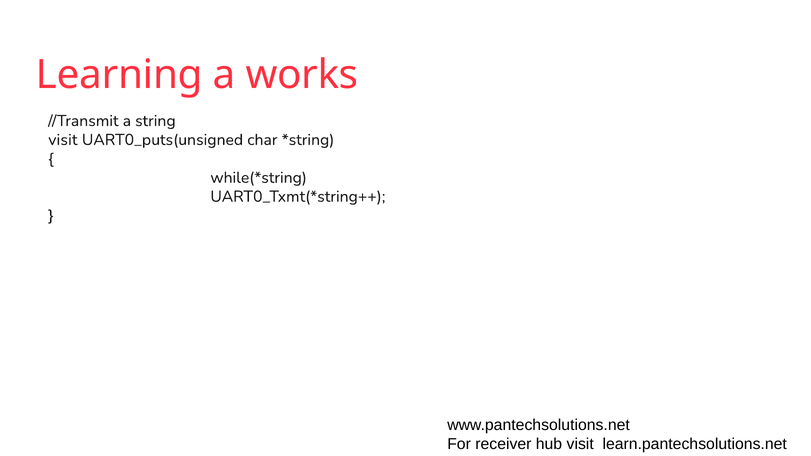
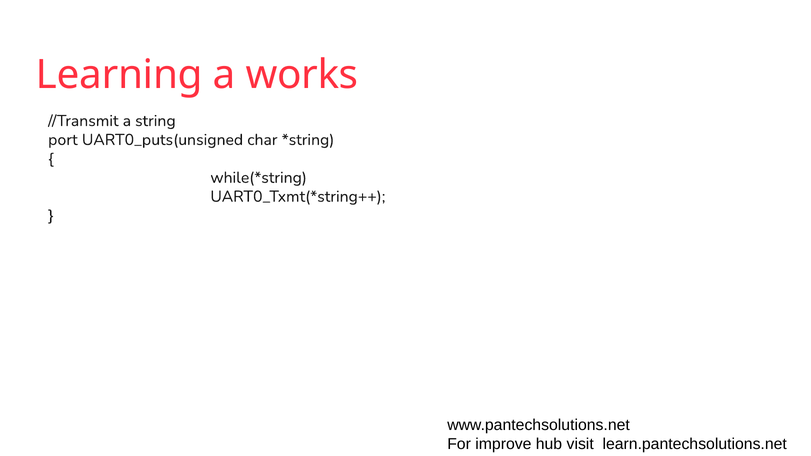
visit at (63, 140): visit -> port
receiver: receiver -> improve
